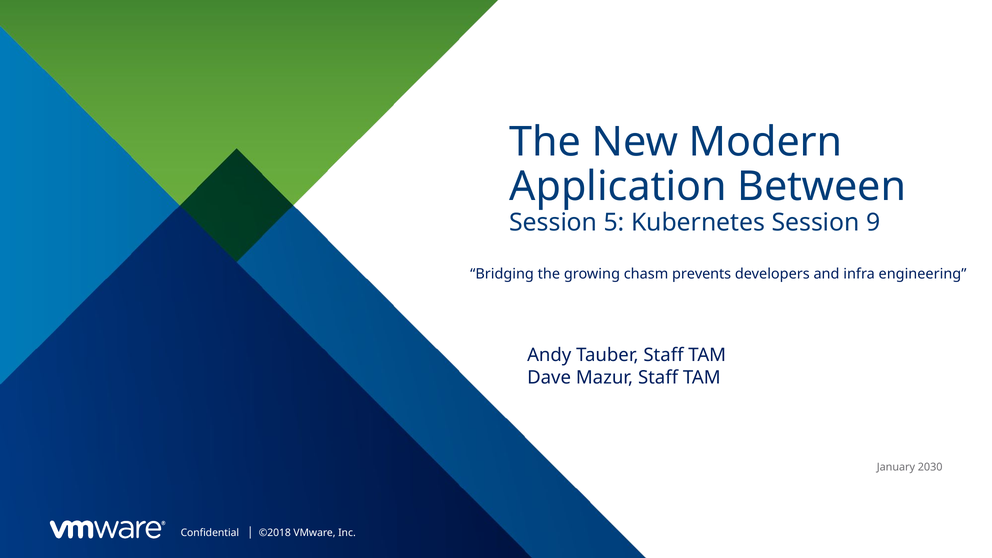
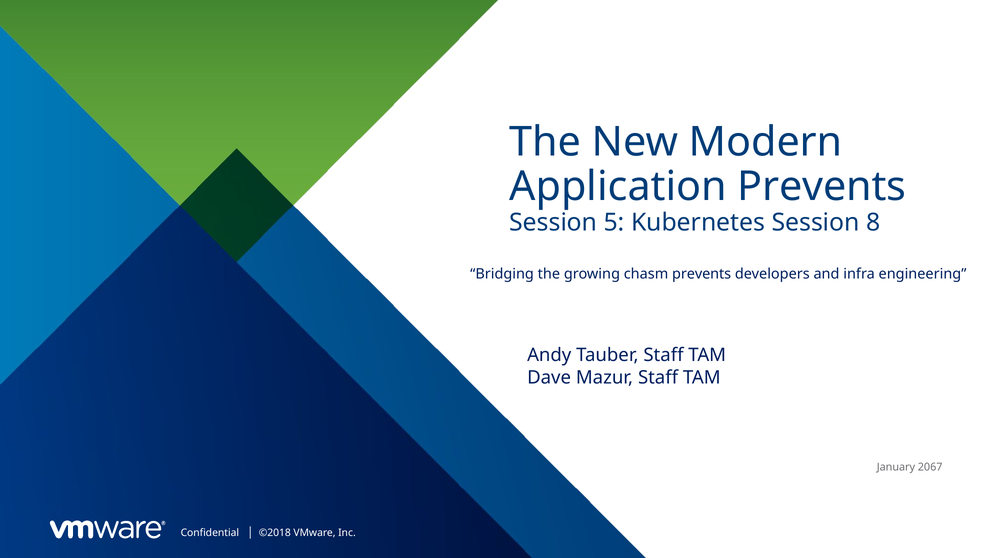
Application Between: Between -> Prevents
9: 9 -> 8
2030: 2030 -> 2067
